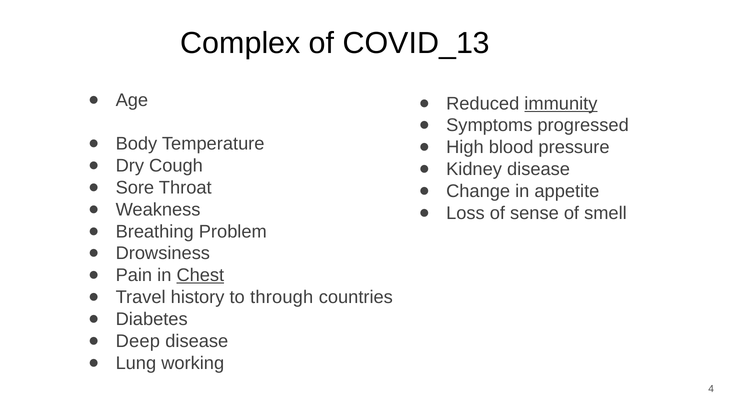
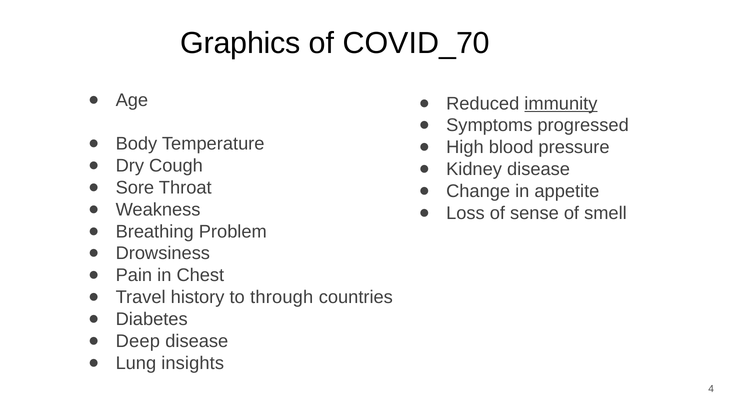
Complex: Complex -> Graphics
COVID_13: COVID_13 -> COVID_70
Chest underline: present -> none
working: working -> insights
